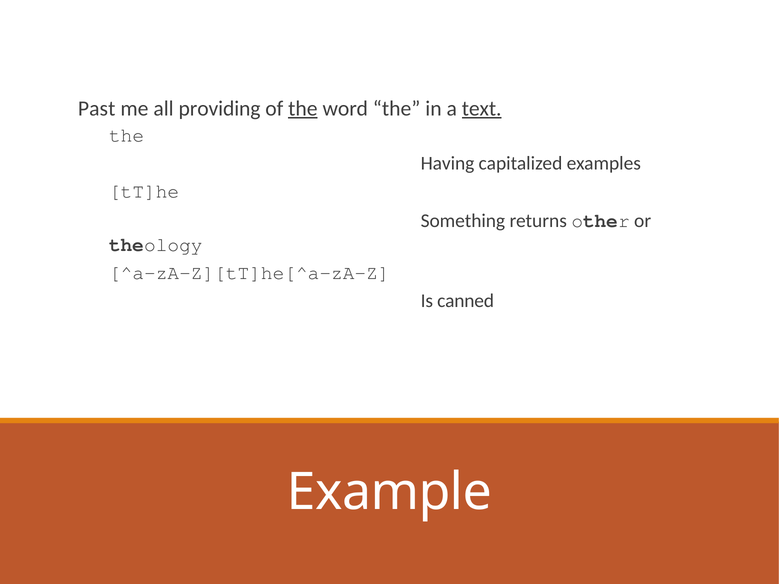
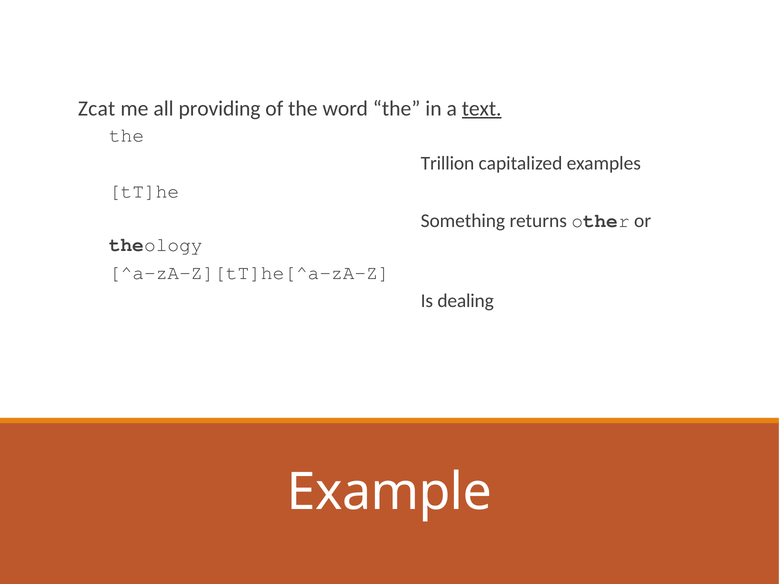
Past: Past -> Zcat
the at (303, 108) underline: present -> none
Having: Having -> Trillion
canned: canned -> dealing
